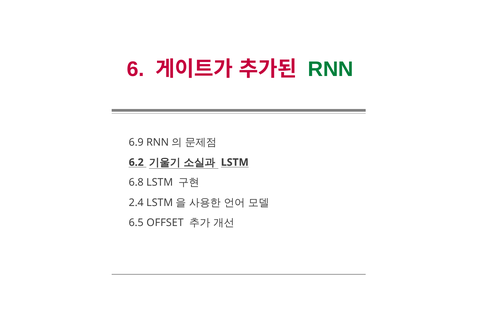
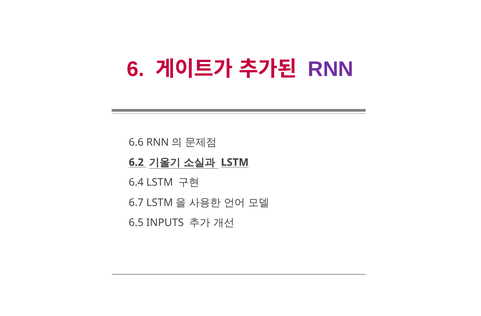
RNN colour: green -> purple
6.9: 6.9 -> 6.6
6.8: 6.8 -> 6.4
2.4: 2.4 -> 6.7
OFFSET: OFFSET -> INPUTS
